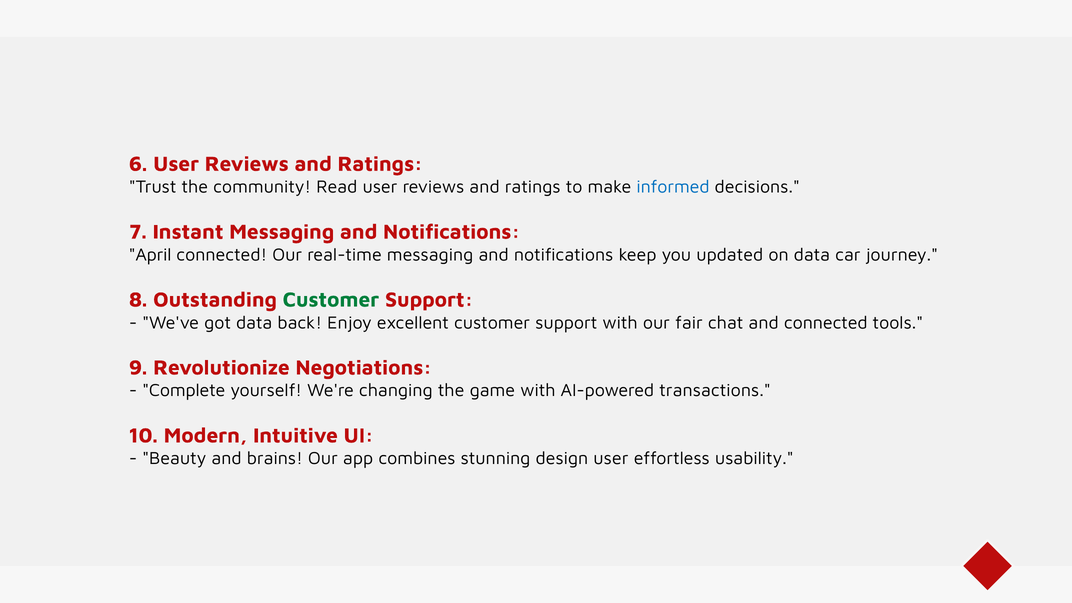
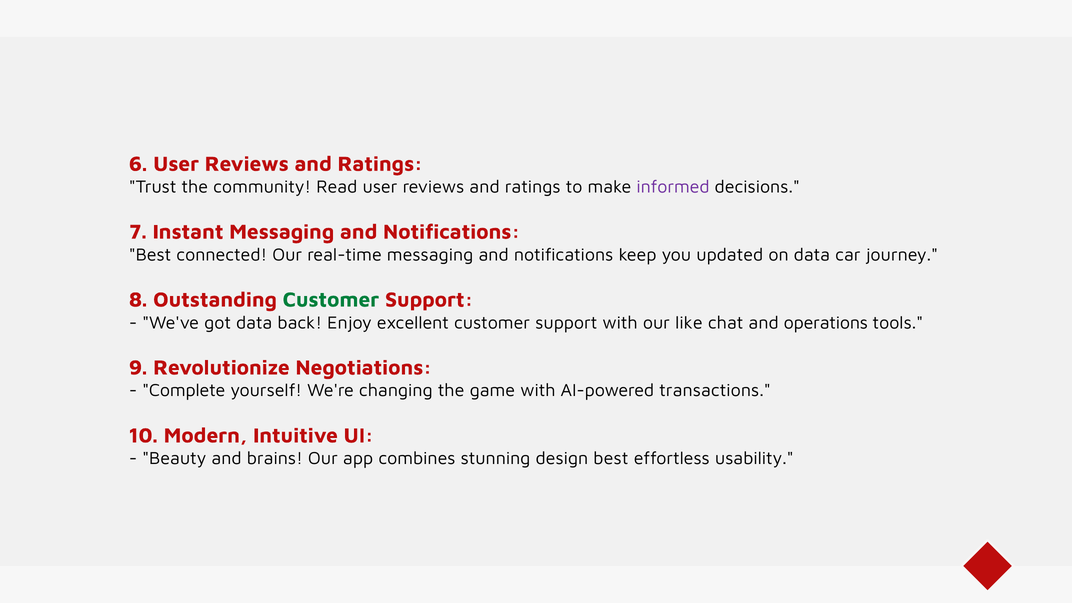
informed colour: blue -> purple
April at (150, 255): April -> Best
fair: fair -> like
and connected: connected -> operations
design user: user -> best
